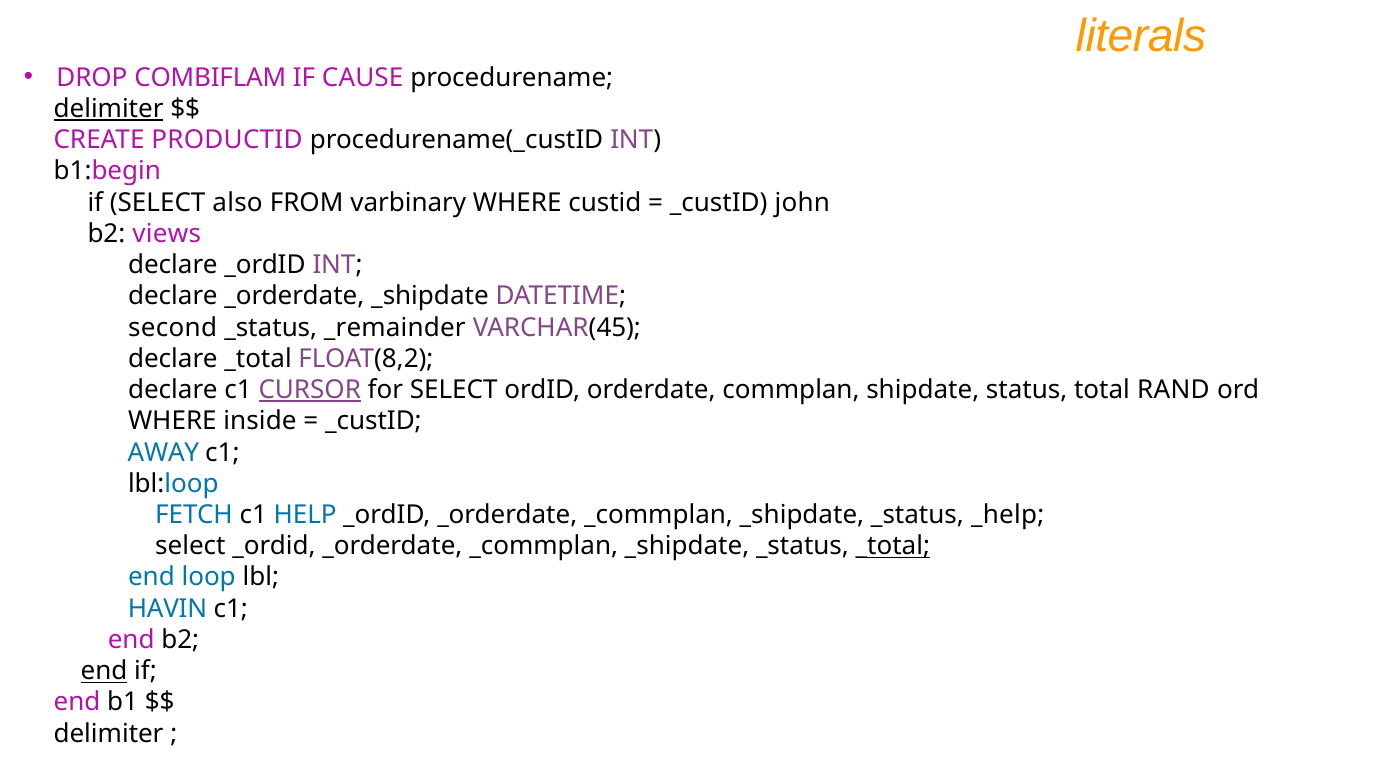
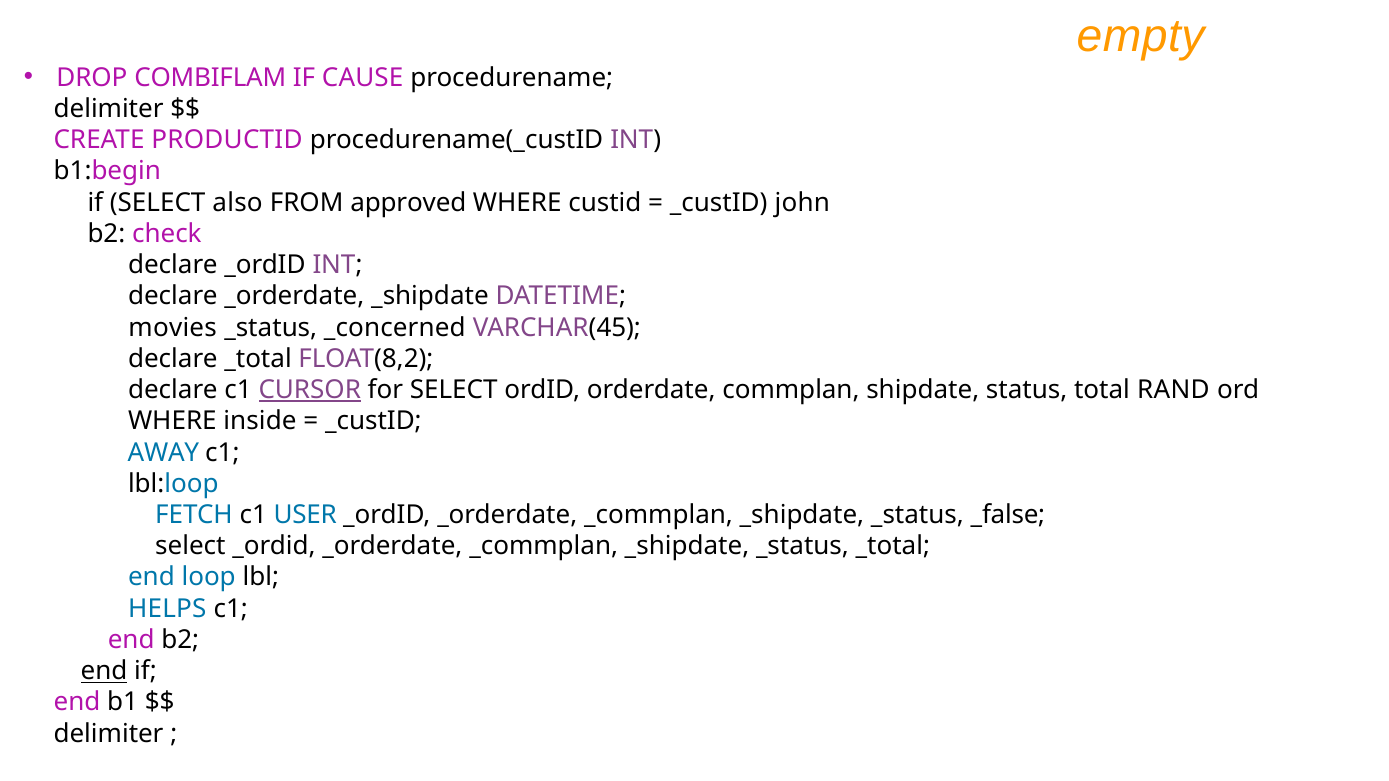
literals: literals -> empty
delimiter at (109, 109) underline: present -> none
varbinary: varbinary -> approved
views: views -> check
second: second -> movies
_remainder: _remainder -> _concerned
HELP: HELP -> USER
_help: _help -> _false
_total at (893, 546) underline: present -> none
HAVIN: HAVIN -> HELPS
